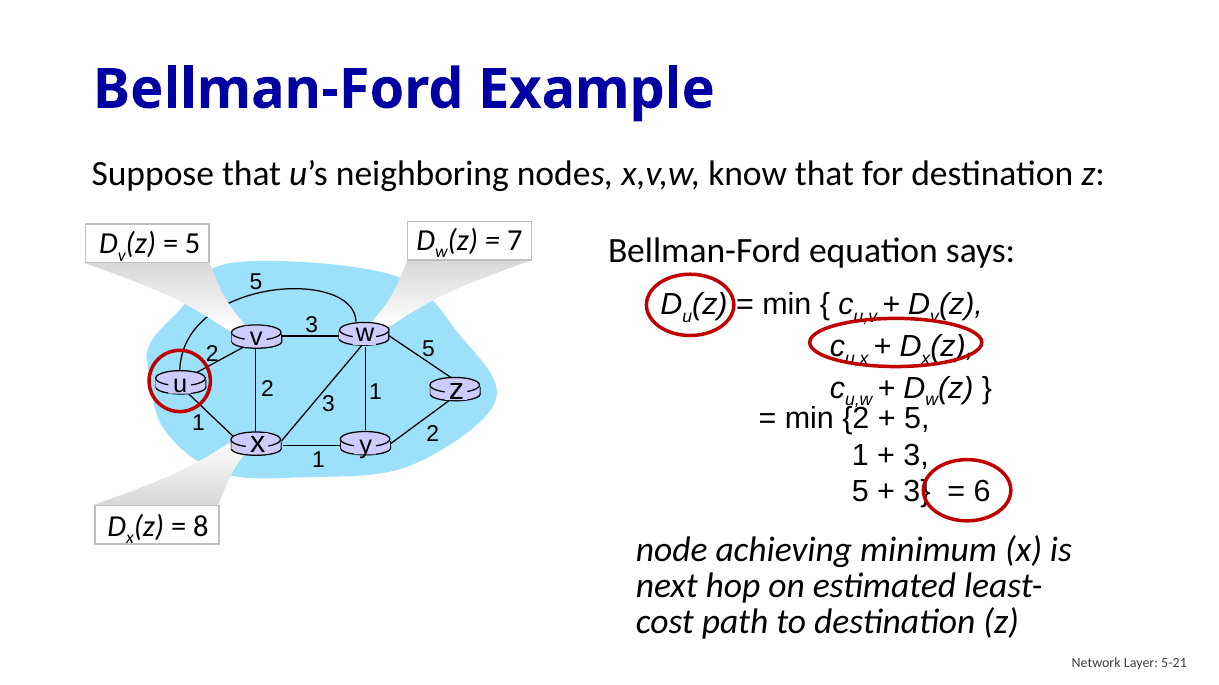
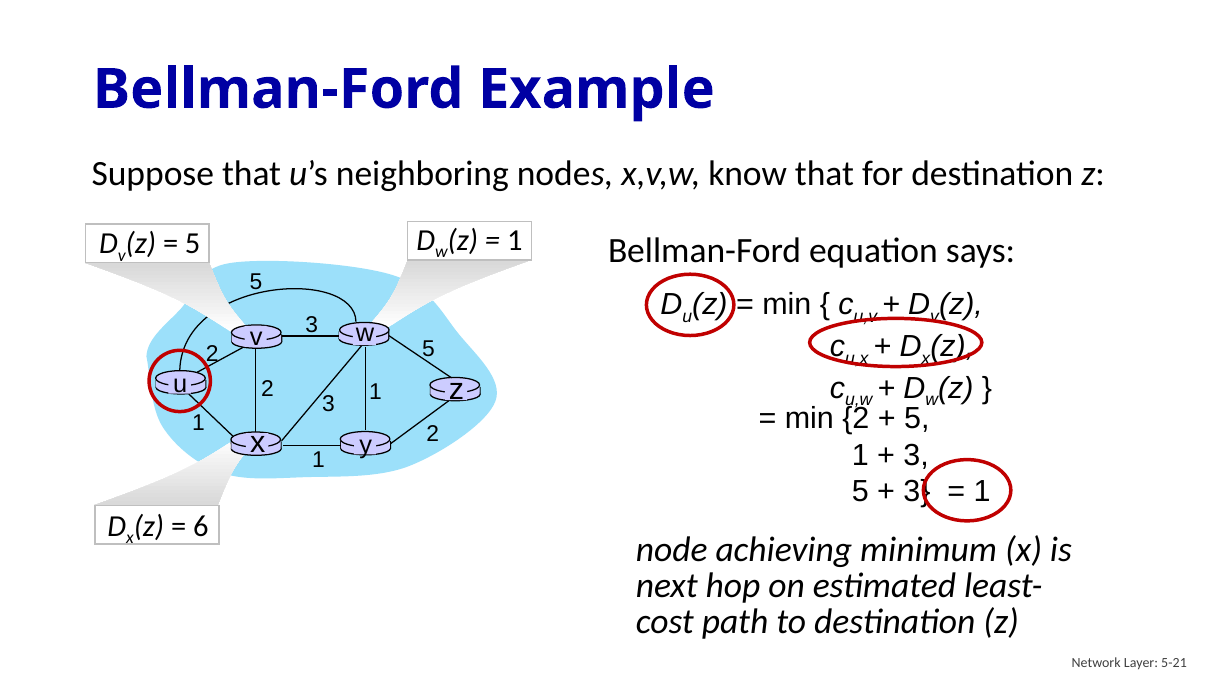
7 at (515, 240): 7 -> 1
6 at (982, 492): 6 -> 1
8: 8 -> 6
